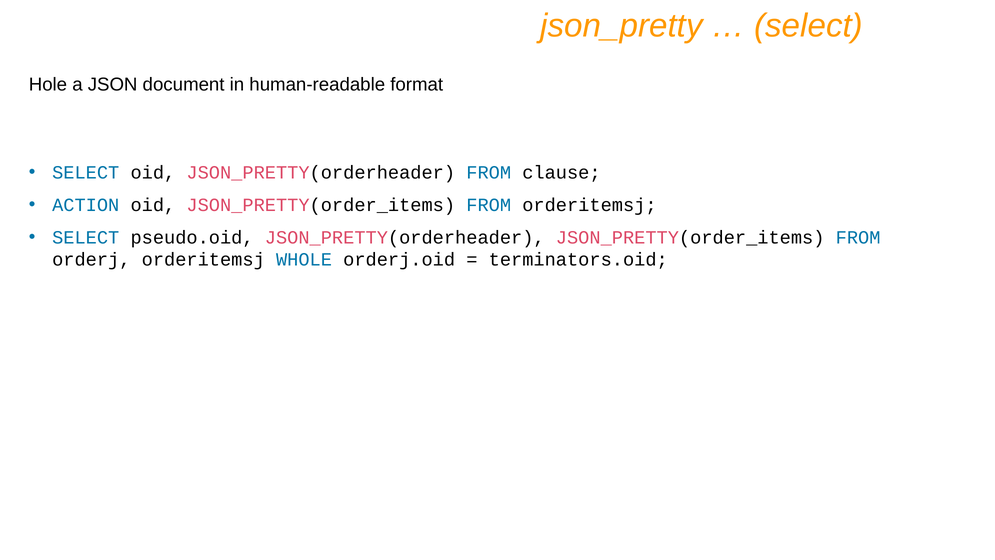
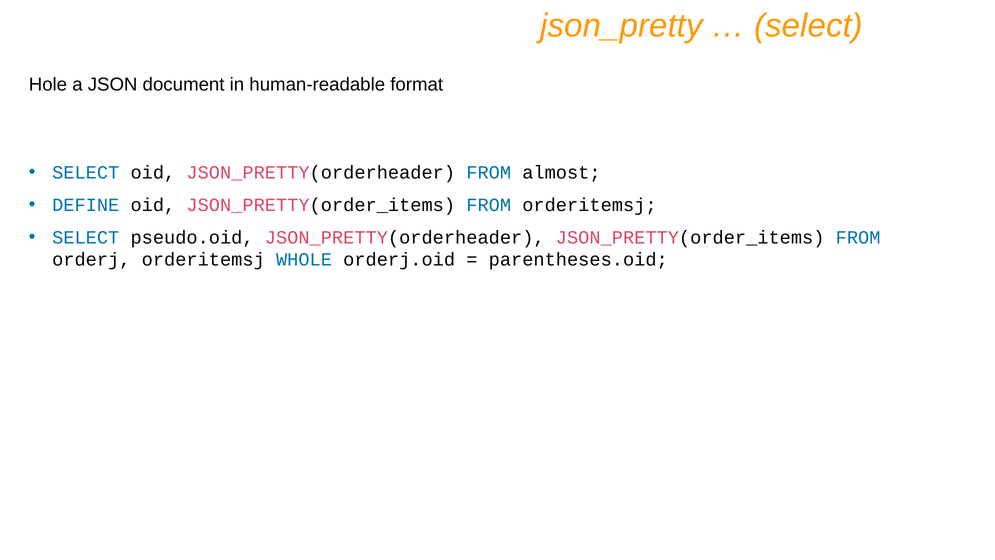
clause: clause -> almost
ACTION: ACTION -> DEFINE
terminators.oid: terminators.oid -> parentheses.oid
